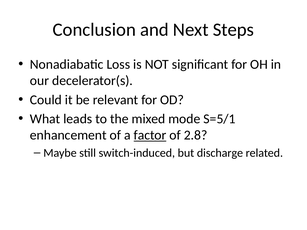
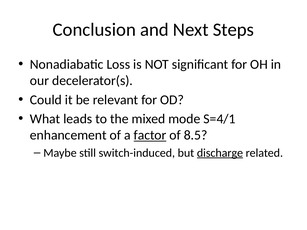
S=5/1: S=5/1 -> S=4/1
2.8: 2.8 -> 8.5
discharge underline: none -> present
